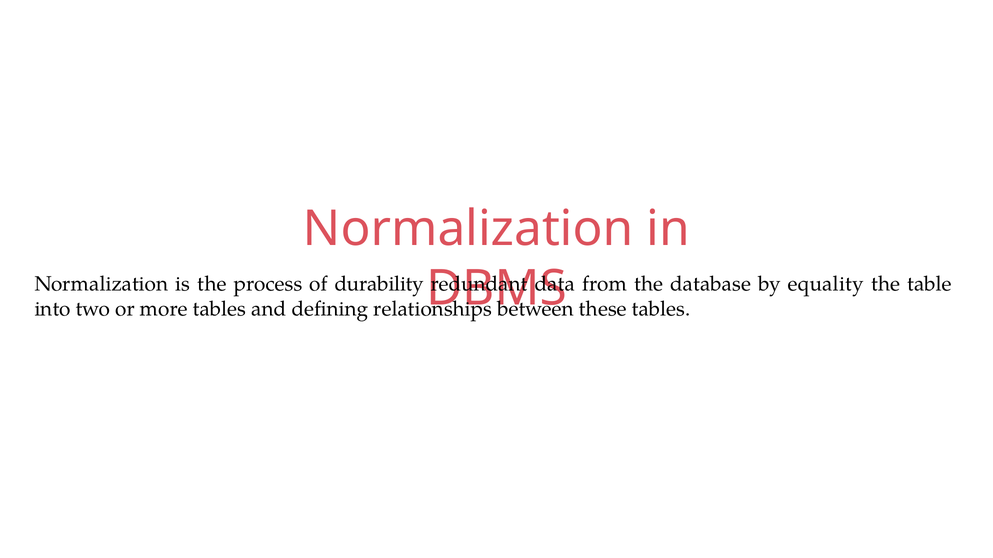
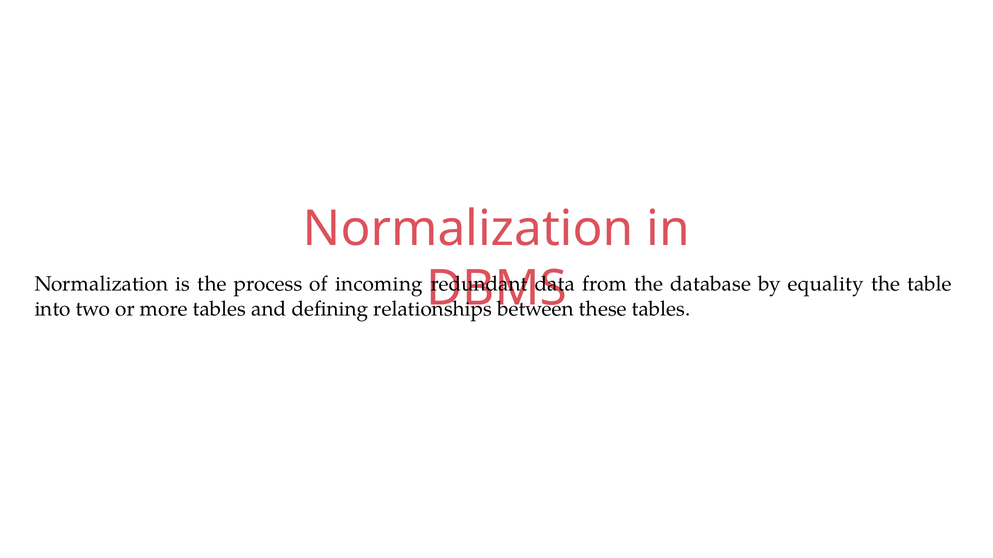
durability: durability -> incoming
